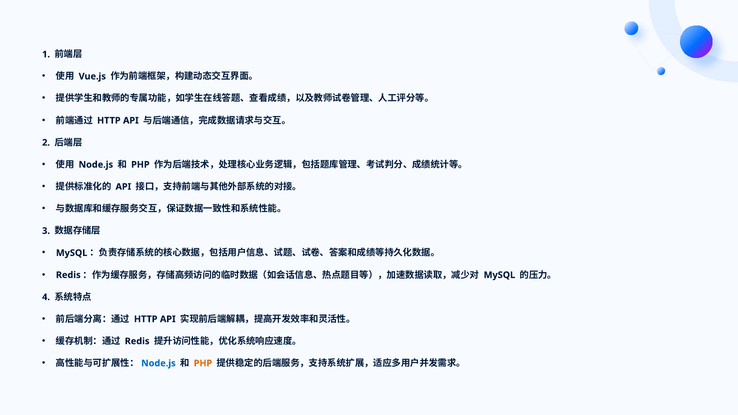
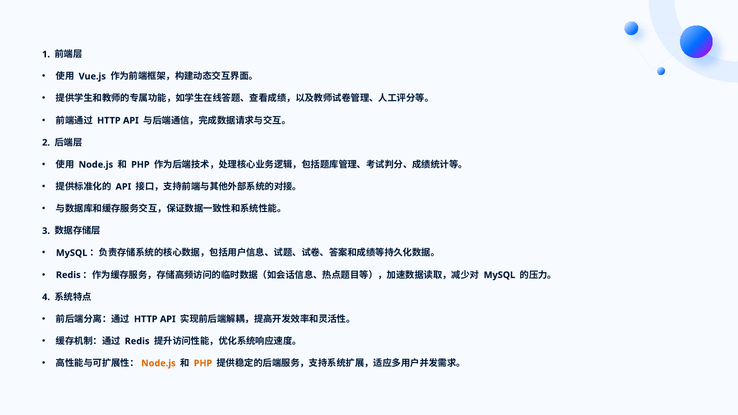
Node.js at (158, 363) colour: blue -> orange
